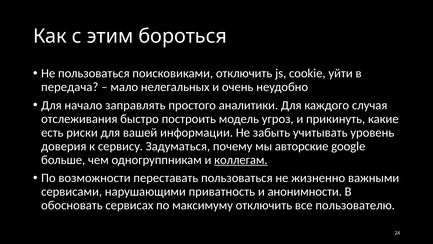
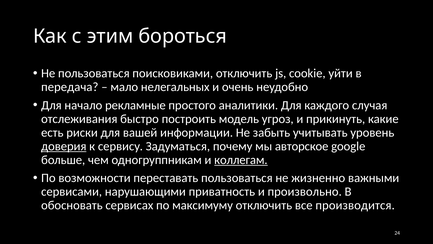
заправлять: заправлять -> рекламные
доверия underline: none -> present
авторские: авторские -> авторское
анонимности: анонимности -> произвольно
пользователю: пользователю -> производится
